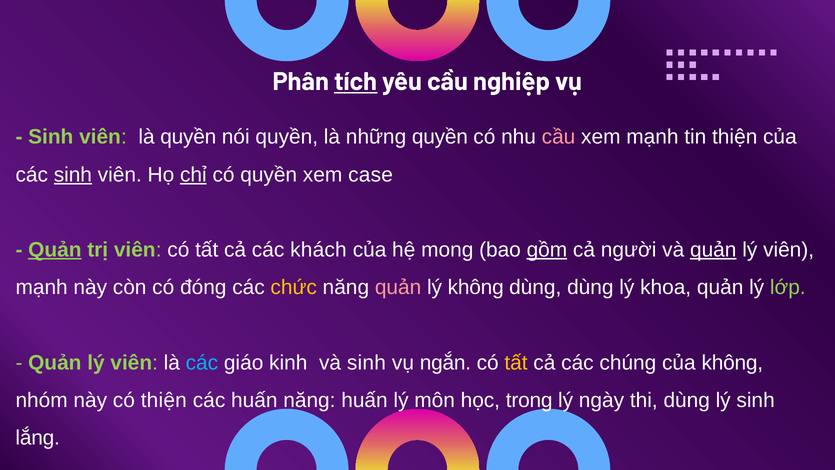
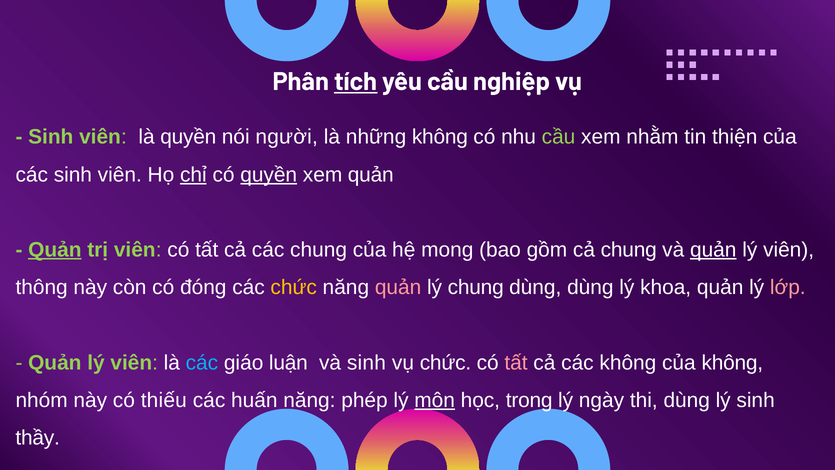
nói quyền: quyền -> người
những quyền: quyền -> không
cầu at (559, 137) colour: pink -> light green
xem mạnh: mạnh -> nhằm
sinh at (73, 175) underline: present -> none
quyền at (269, 175) underline: none -> present
xem case: case -> quản
các khách: khách -> chung
gồm underline: present -> none
cả người: người -> chung
mạnh at (42, 287): mạnh -> thông
lý không: không -> chung
lớp colour: light green -> pink
kinh: kinh -> luận
vụ ngắn: ngắn -> chức
tất at (516, 362) colour: yellow -> pink
các chúng: chúng -> không
có thiện: thiện -> thiếu
năng huấn: huấn -> phép
môn underline: none -> present
lắng: lắng -> thầy
